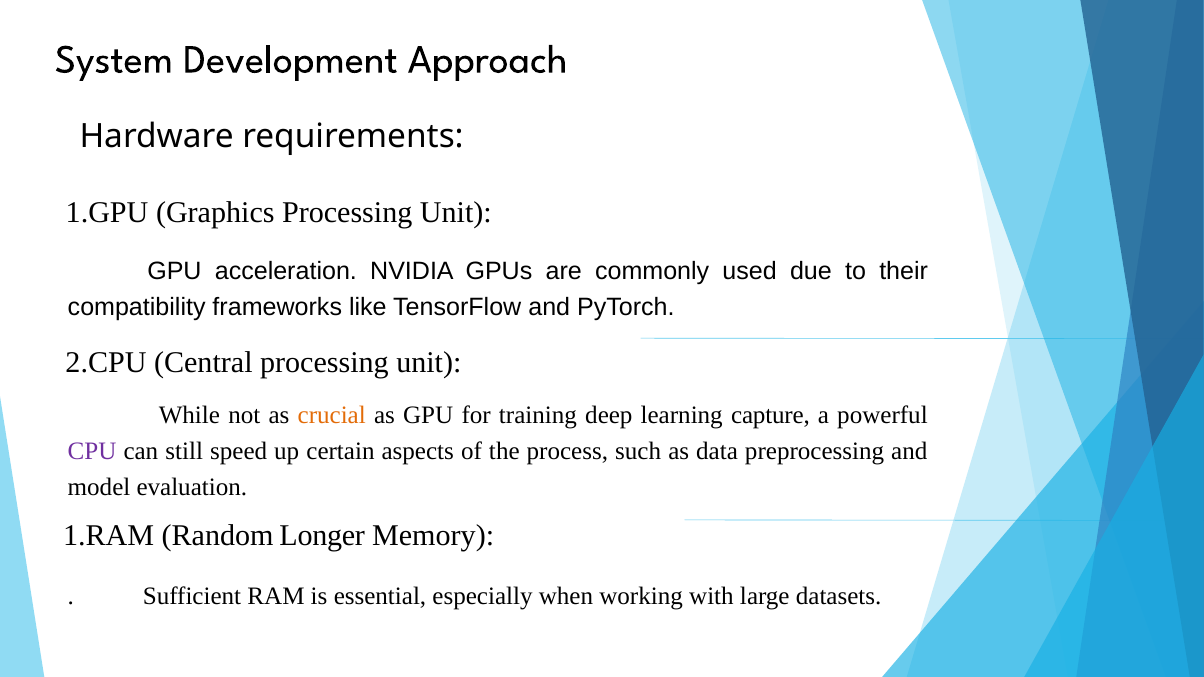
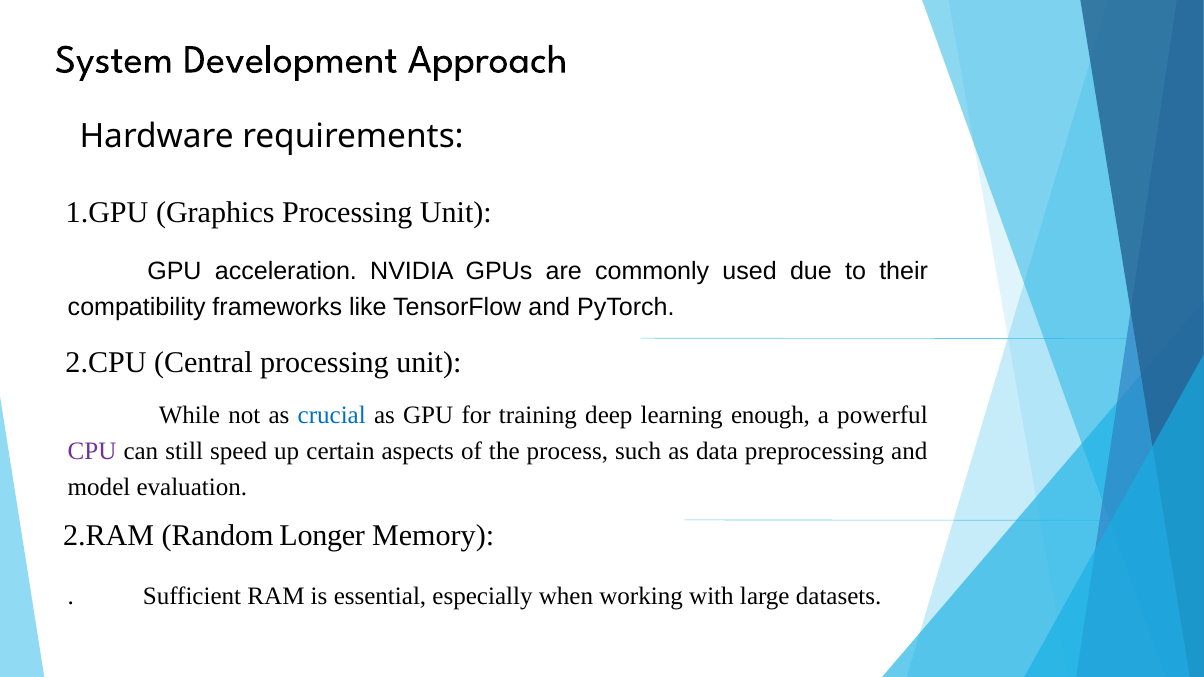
crucial colour: orange -> blue
capture: capture -> enough
1.RAM: 1.RAM -> 2.RAM
